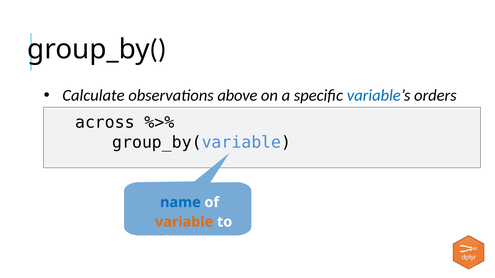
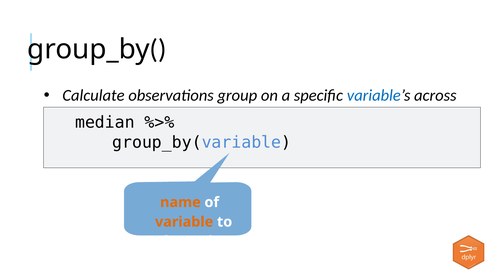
above: above -> group
orders: orders -> across
across: across -> median
name colour: blue -> orange
